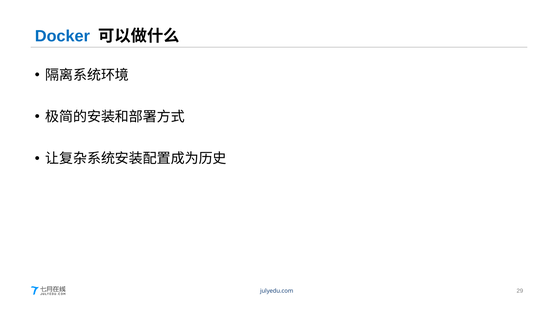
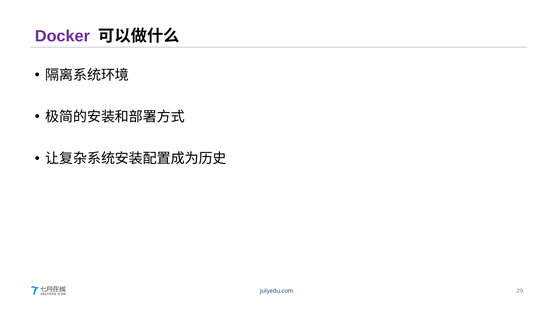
Docker colour: blue -> purple
